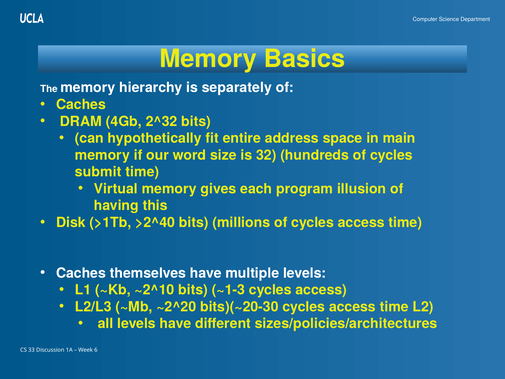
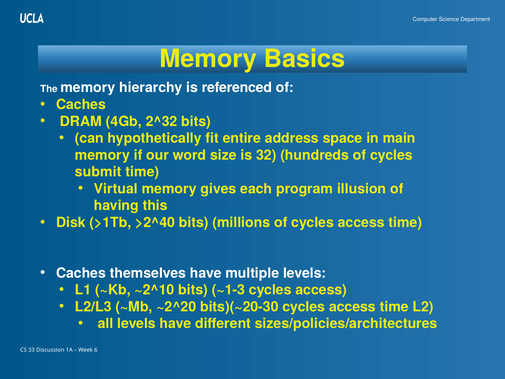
separately: separately -> referenced
